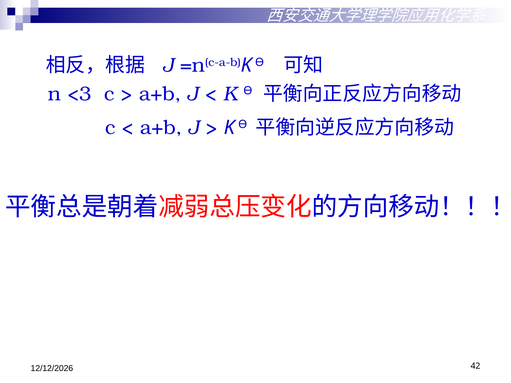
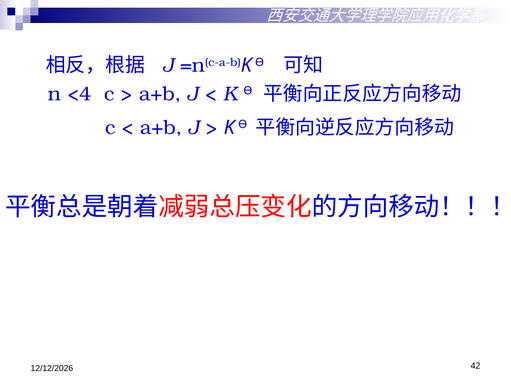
<3: <3 -> <4
